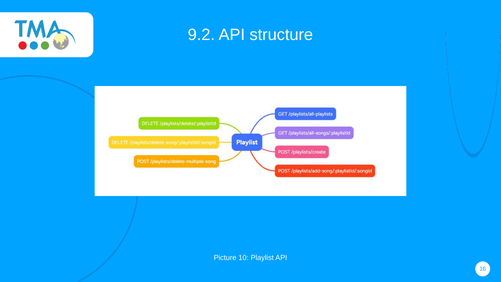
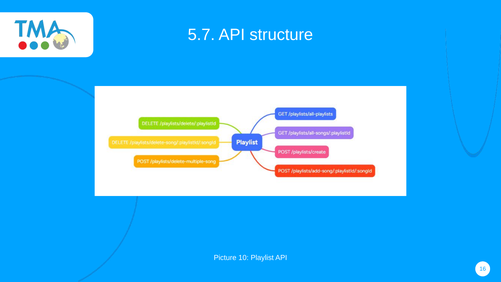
9.2: 9.2 -> 5.7
